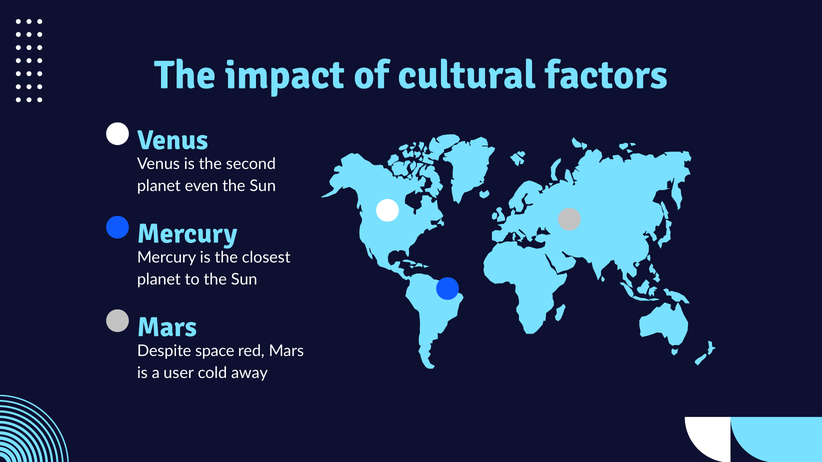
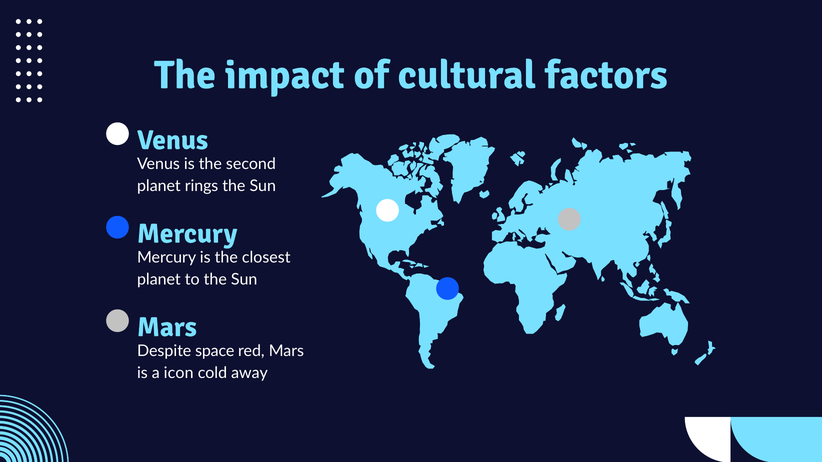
even: even -> rings
user: user -> icon
